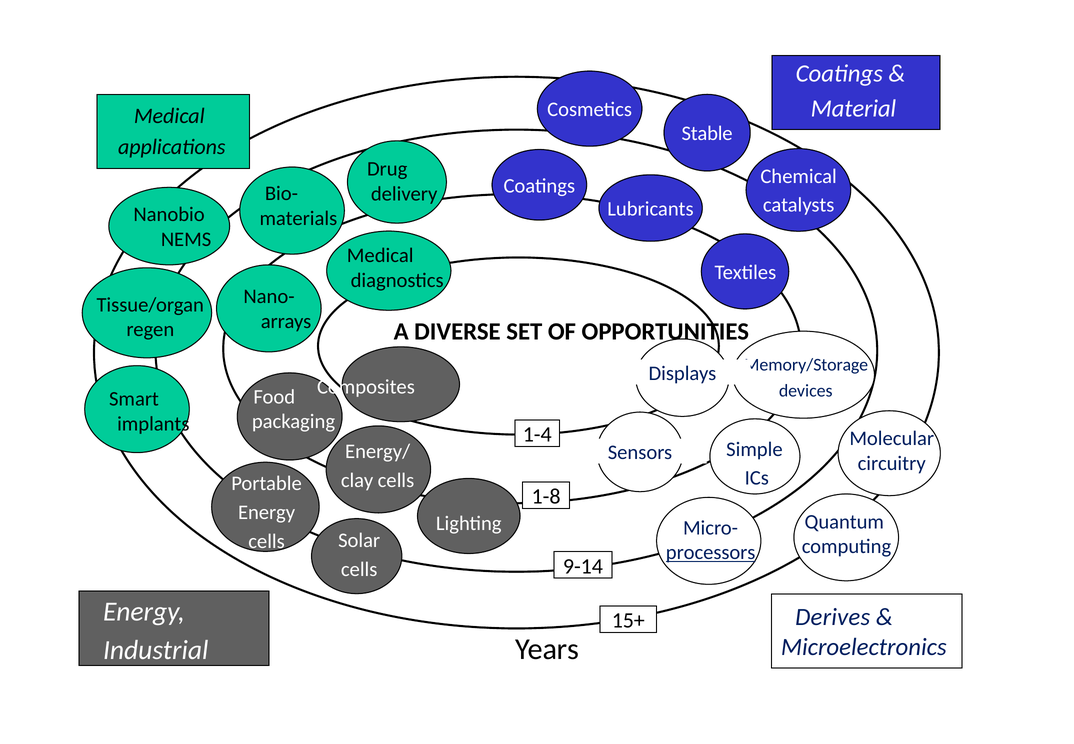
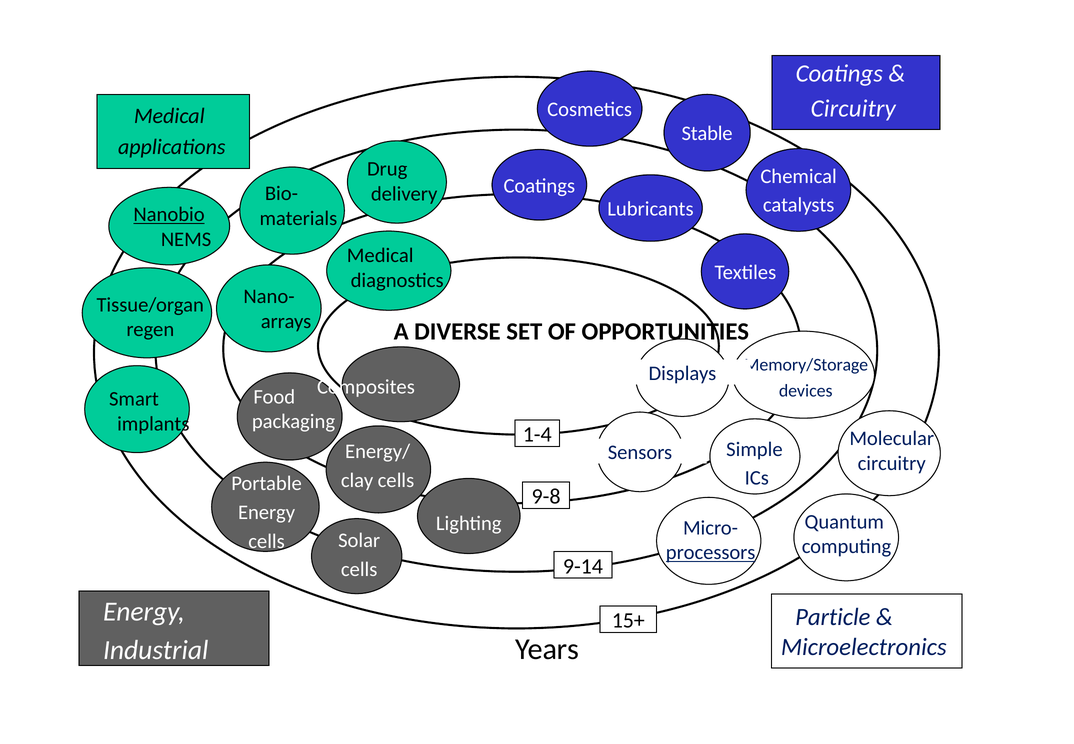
Material at (853, 108): Material -> Circuitry
Nanobio underline: none -> present
1-8: 1-8 -> 9-8
Derives: Derives -> Particle
